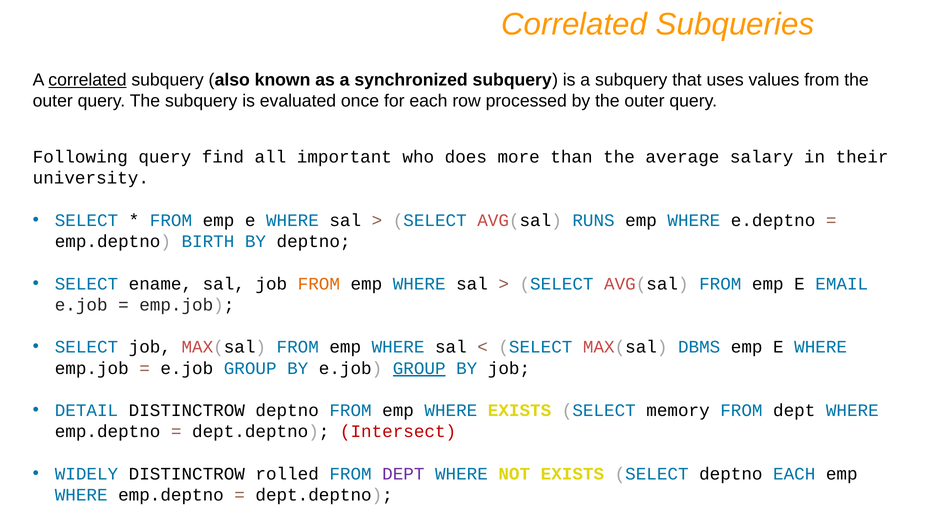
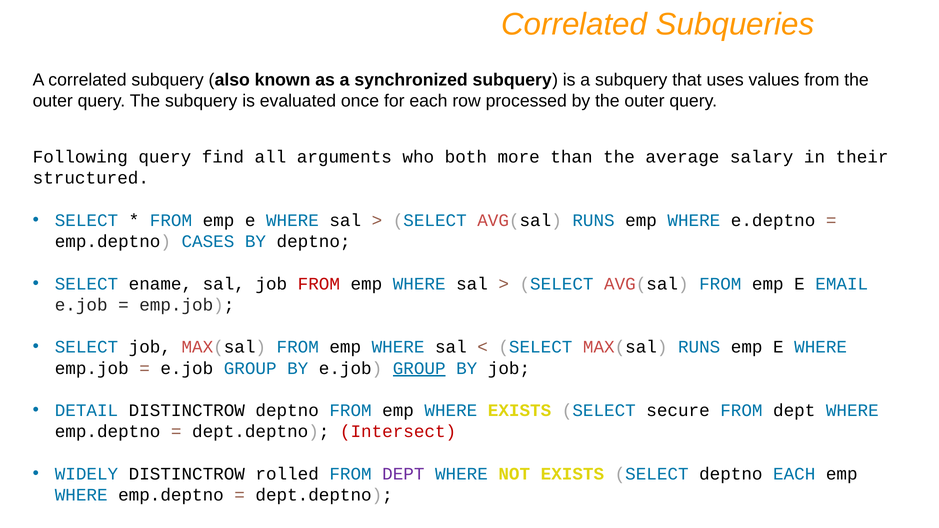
correlated at (87, 80) underline: present -> none
important: important -> arguments
does: does -> both
university: university -> structured
BIRTH: BIRTH -> CASES
FROM at (319, 284) colour: orange -> red
MAX(sal DBMS: DBMS -> RUNS
memory: memory -> secure
